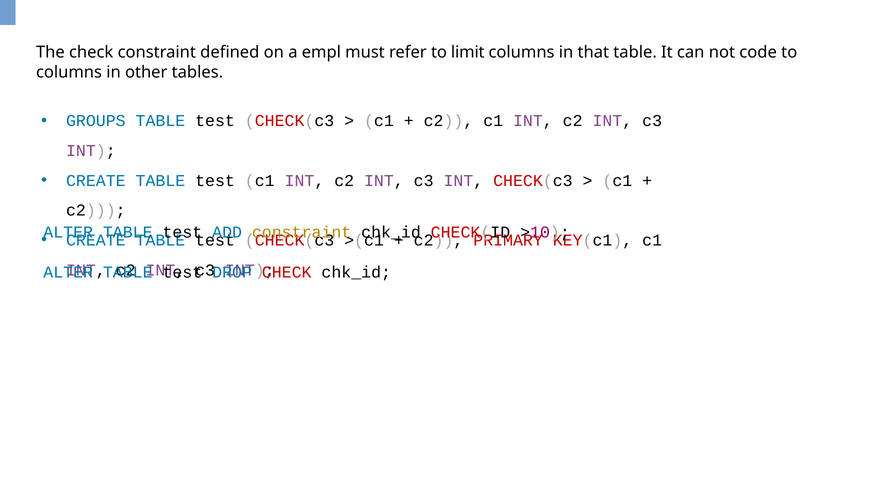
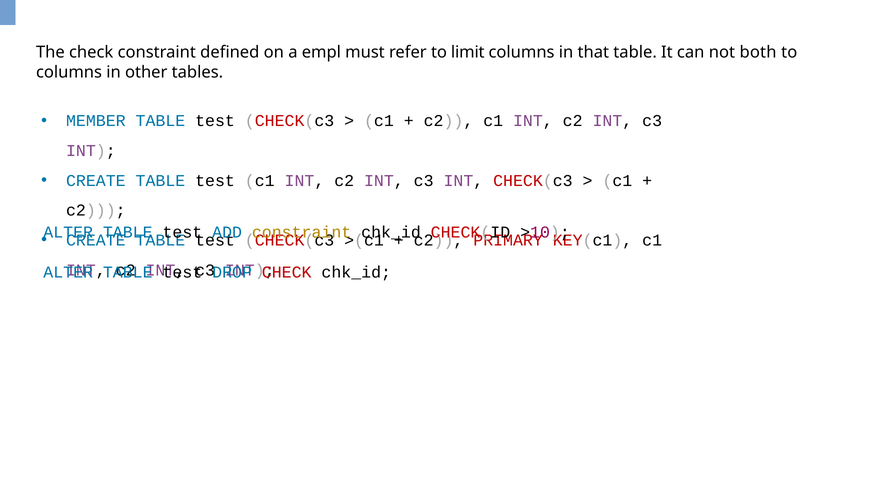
code: code -> both
GROUPS: GROUPS -> MEMBER
